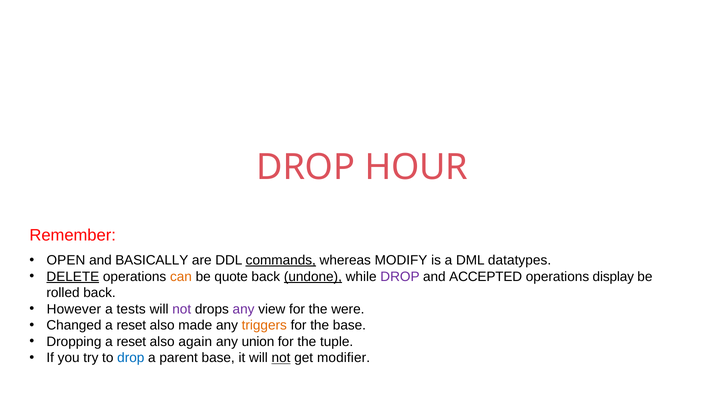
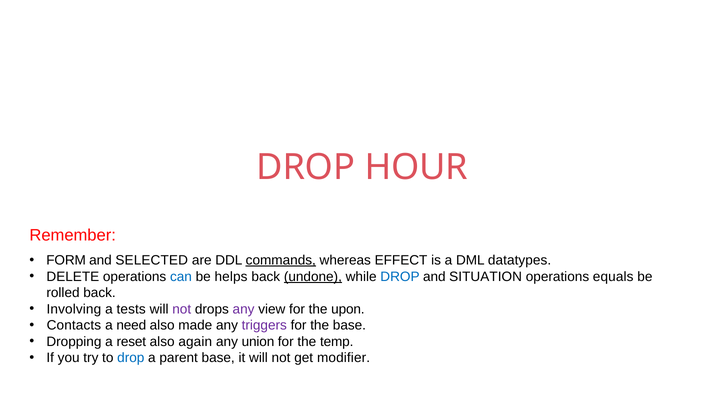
OPEN: OPEN -> FORM
BASICALLY: BASICALLY -> SELECTED
MODIFY: MODIFY -> EFFECT
DELETE underline: present -> none
can colour: orange -> blue
quote: quote -> helps
DROP at (400, 277) colour: purple -> blue
ACCEPTED: ACCEPTED -> SITUATION
display: display -> equals
However: However -> Involving
were: were -> upon
Changed: Changed -> Contacts
reset at (131, 326): reset -> need
triggers colour: orange -> purple
tuple: tuple -> temp
not at (281, 358) underline: present -> none
